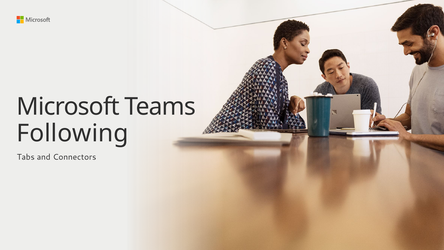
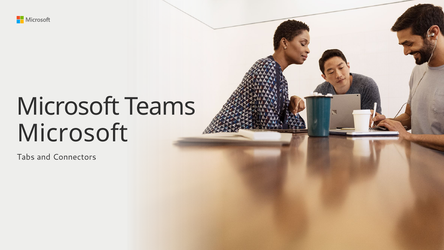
Following at (73, 133): Following -> Microsoft
